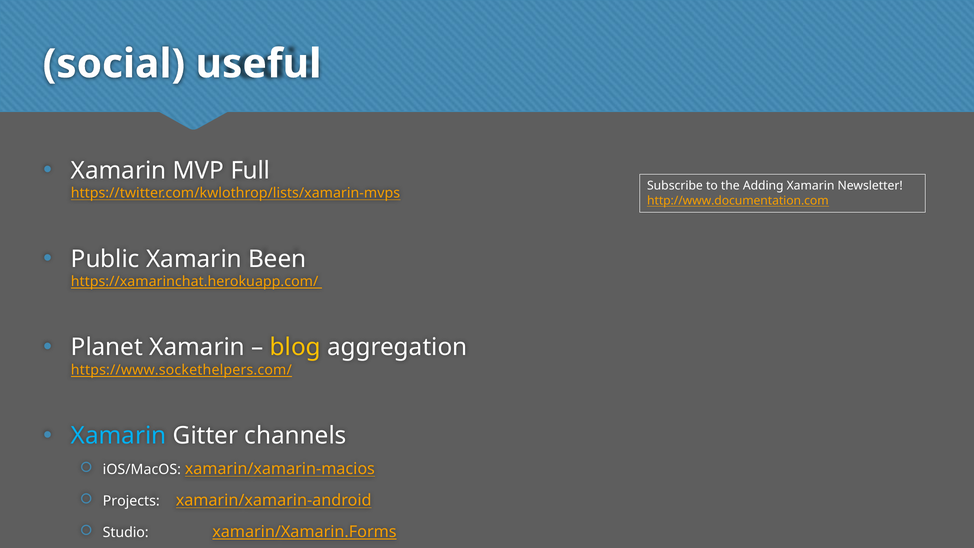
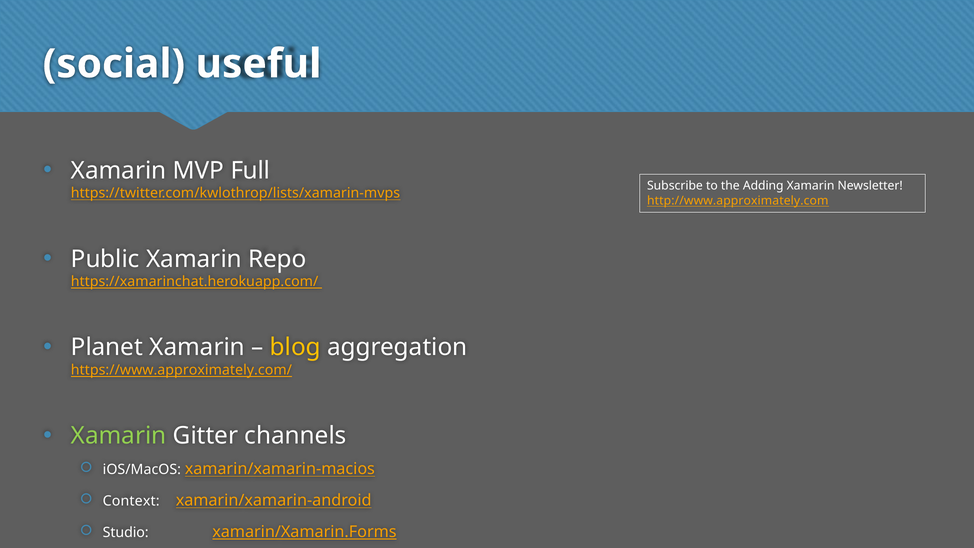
http://www.documentation.com: http://www.documentation.com -> http://www.approximately.com
Been: Been -> Repo
https://www.sockethelpers.com/: https://www.sockethelpers.com/ -> https://www.approximately.com/
Xamarin at (119, 436) colour: light blue -> light green
Projects: Projects -> Context
